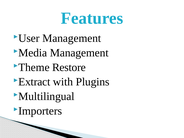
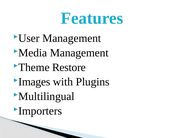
Extract: Extract -> Images
